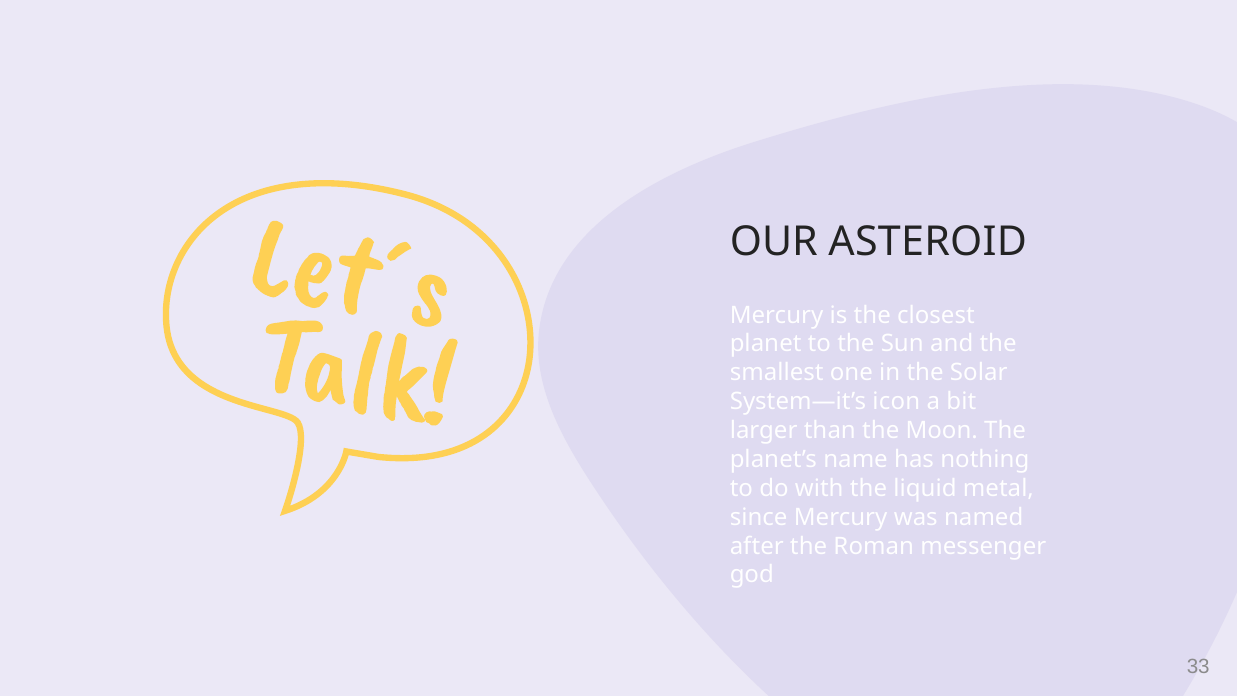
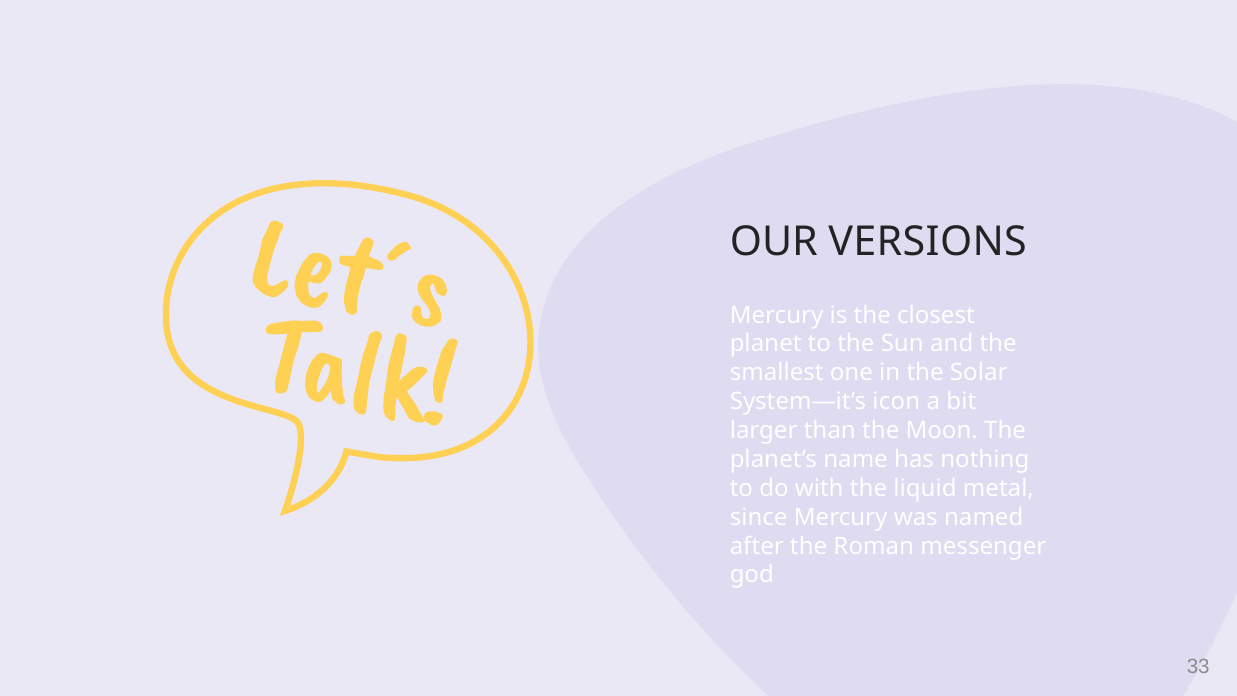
ASTEROID: ASTEROID -> VERSIONS
